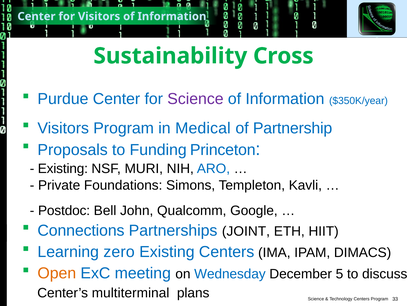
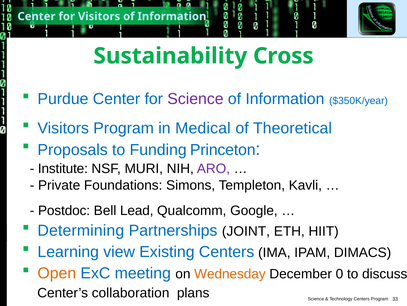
Partnership: Partnership -> Theoretical
Existing at (63, 168): Existing -> Institute
ARO colour: blue -> purple
John: John -> Lead
Connections: Connections -> Determining
zero: zero -> view
Wednesday colour: blue -> orange
5: 5 -> 0
multiterminal: multiterminal -> collaboration
